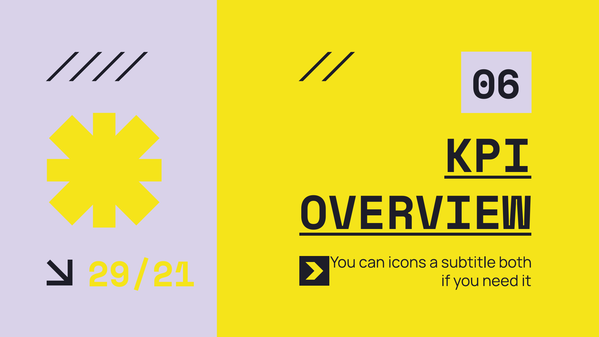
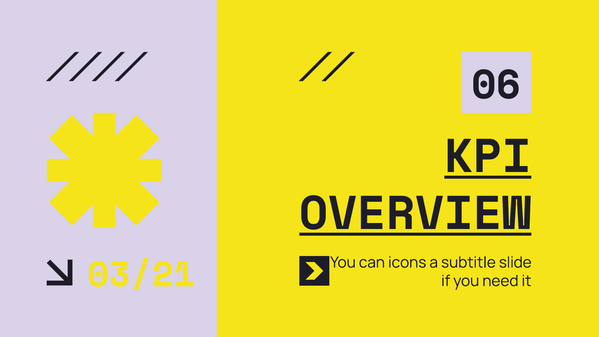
both: both -> slide
29/21: 29/21 -> 03/21
